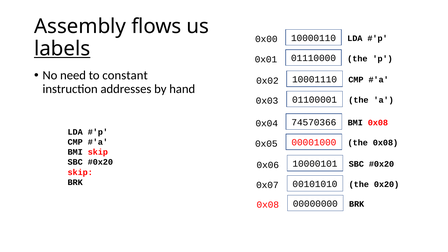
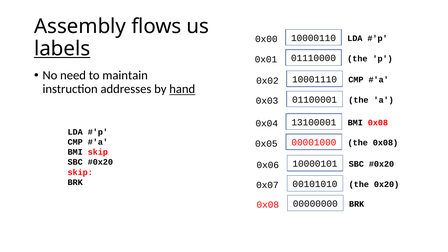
constant: constant -> maintain
hand underline: none -> present
74570366: 74570366 -> 13100001
